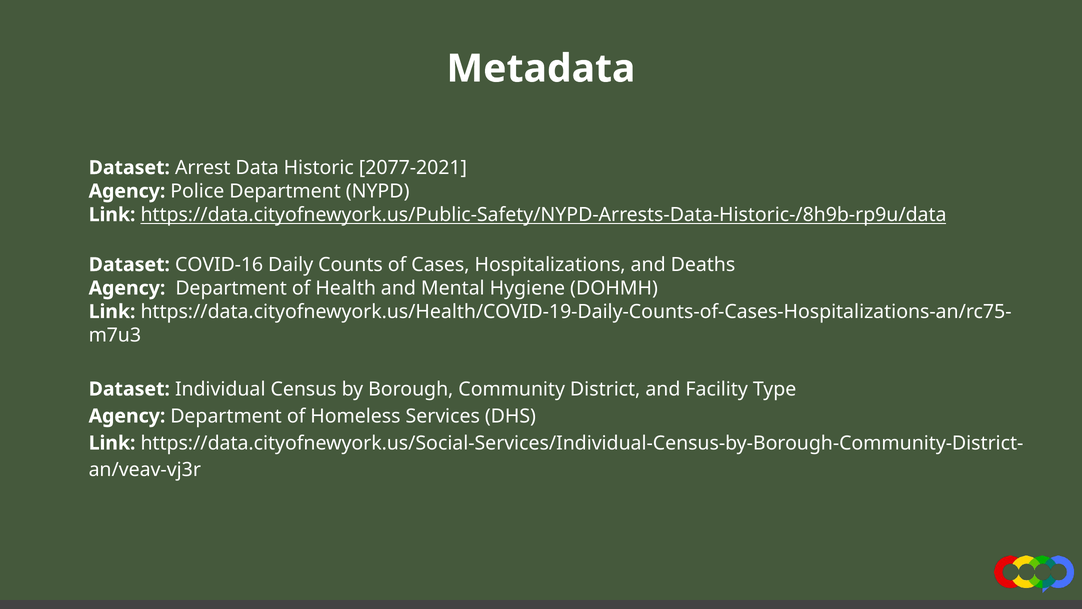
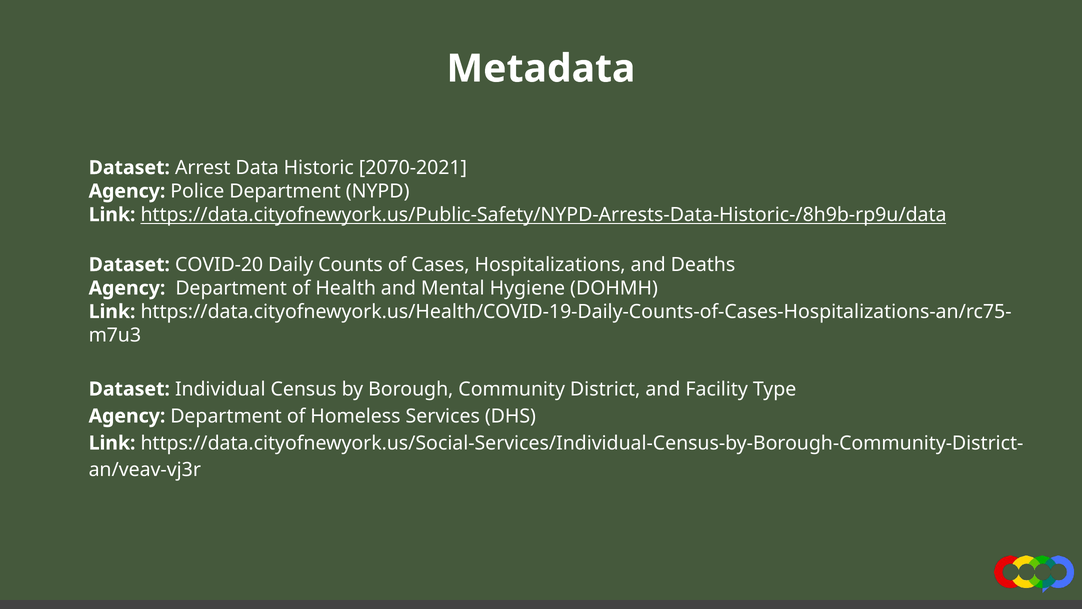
2077-2021: 2077-2021 -> 2070-2021
COVID-16: COVID-16 -> COVID-20
